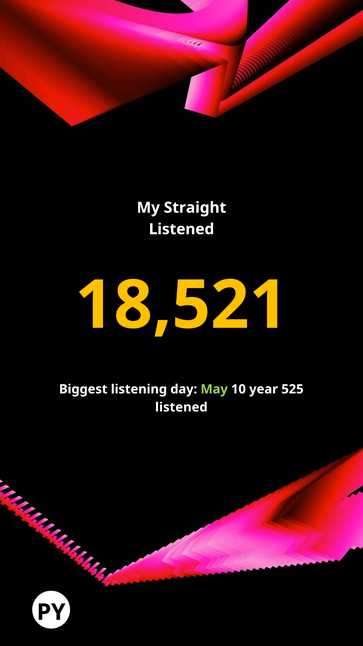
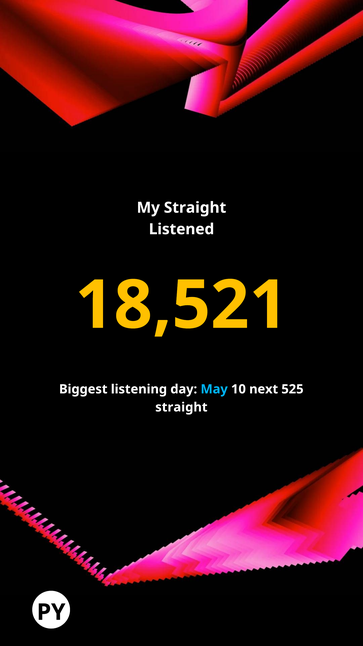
May colour: light green -> light blue
year: year -> next
listened at (181, 407): listened -> straight
